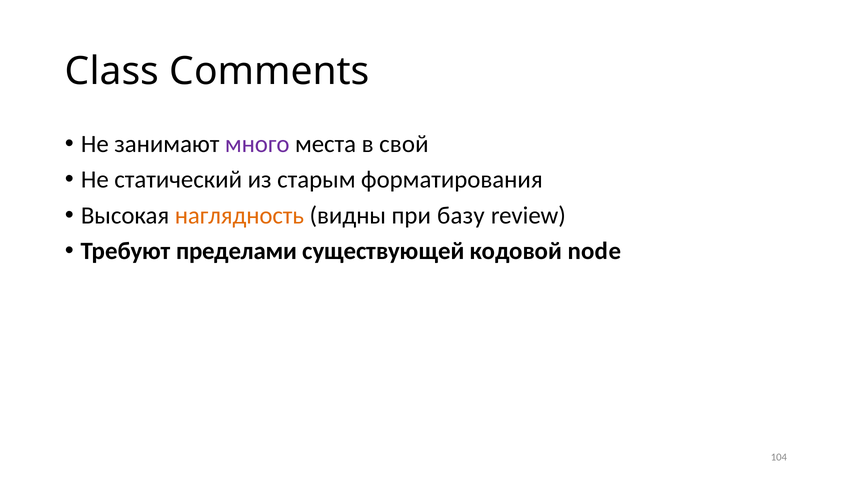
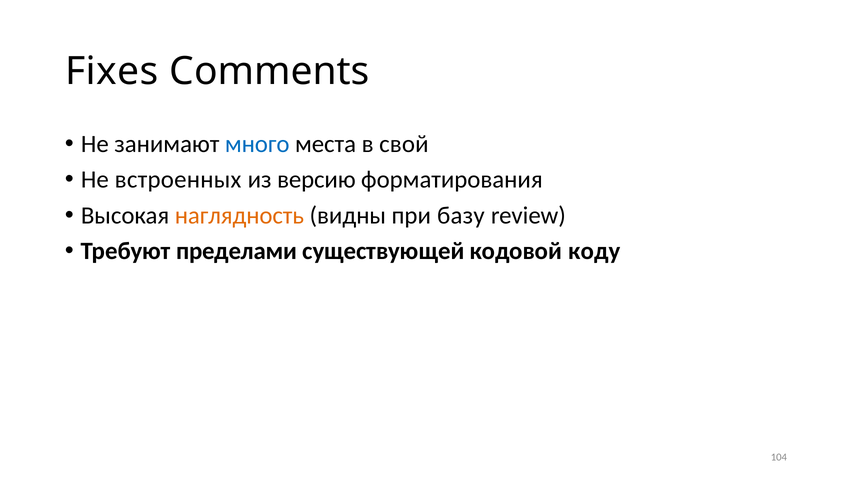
Class: Class -> Fixes
много colour: purple -> blue
статический: статический -> встроенных
старым: старым -> версию
node: node -> коду
